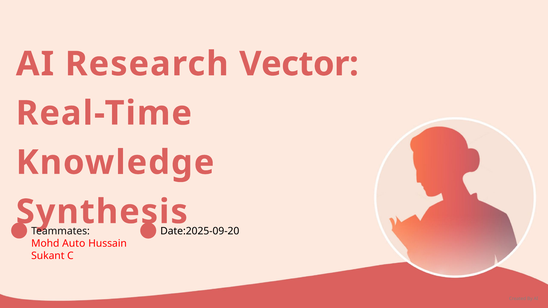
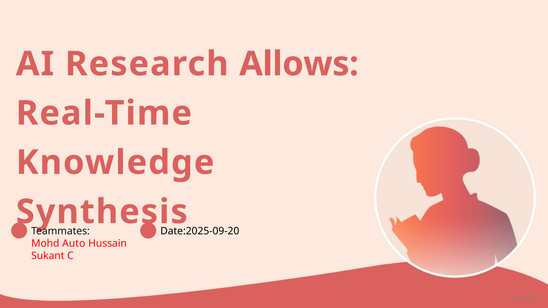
Vector: Vector -> Allows
